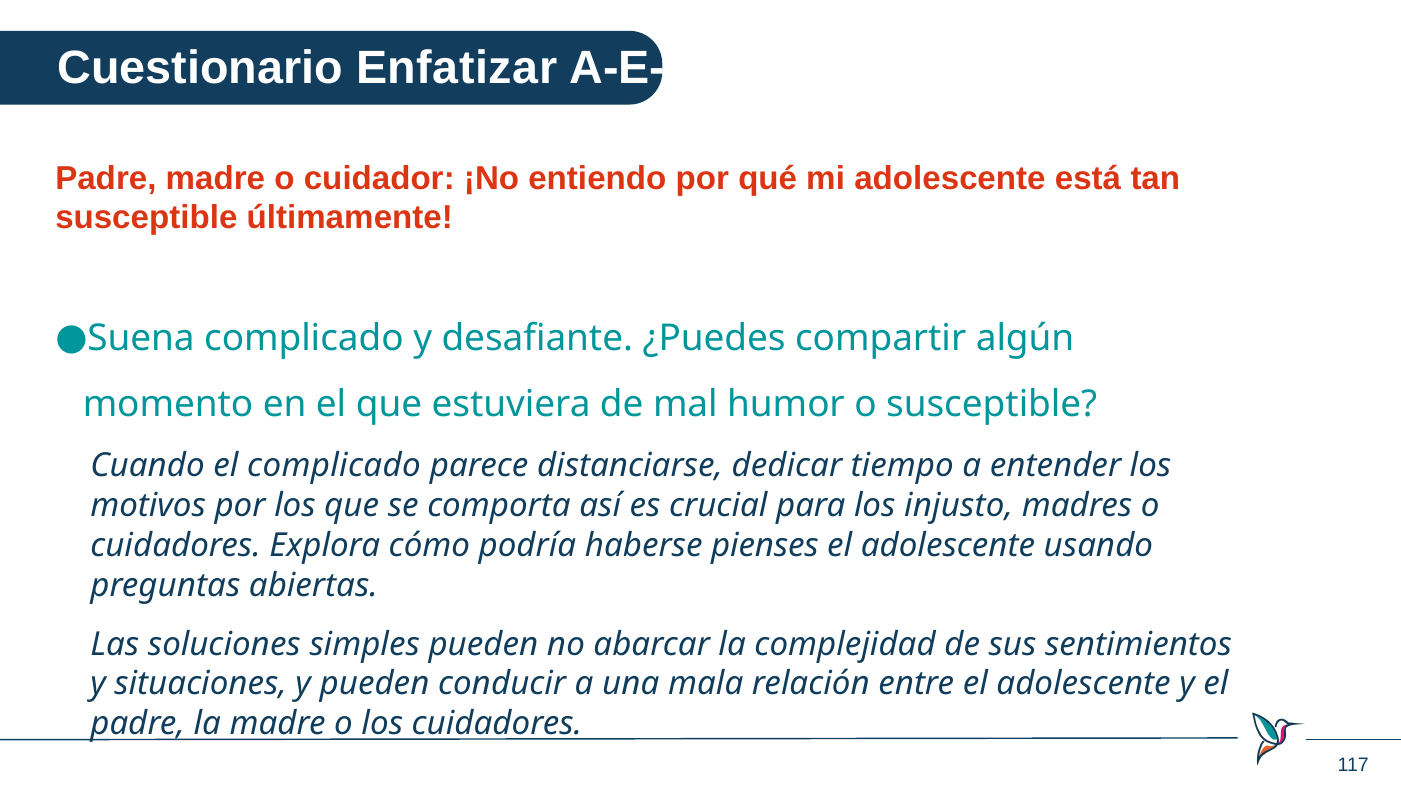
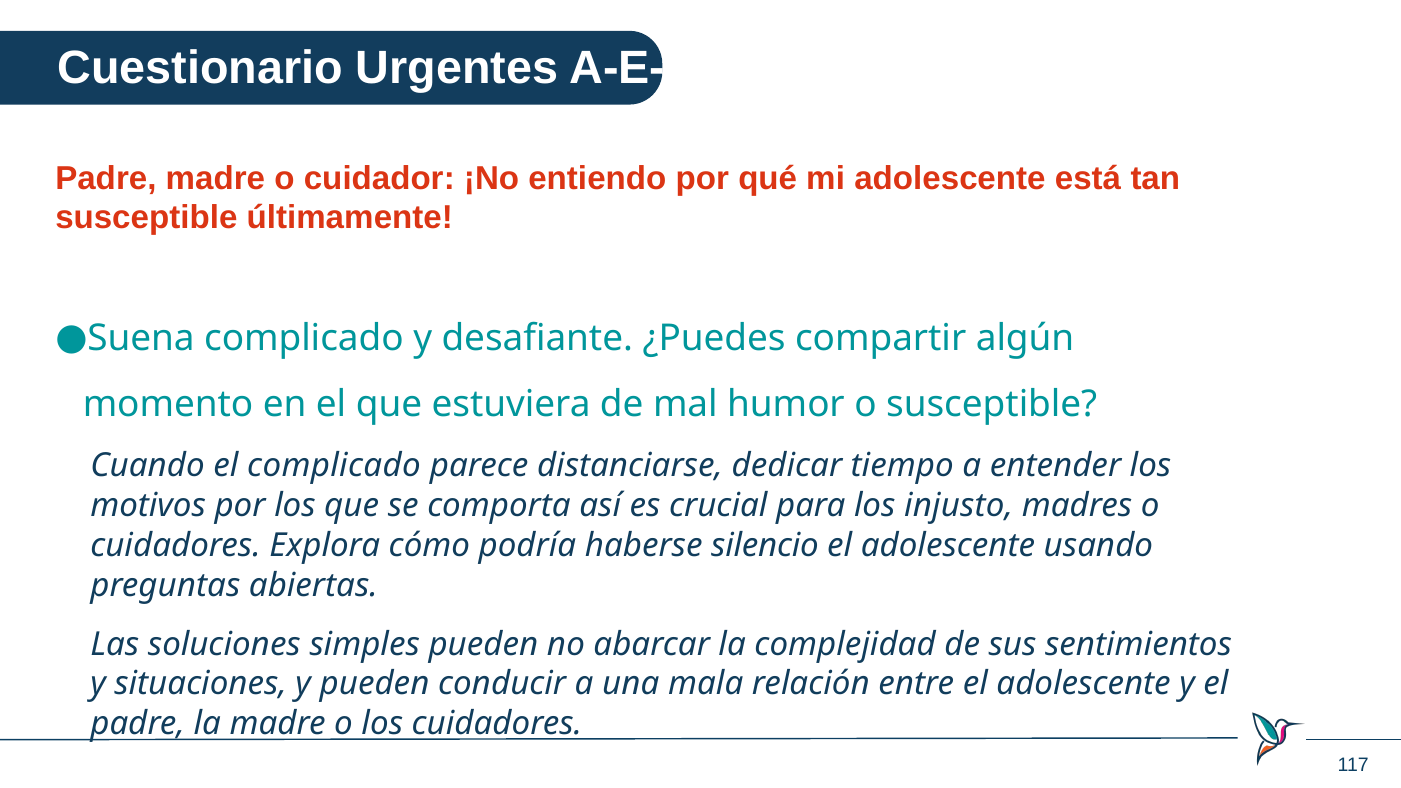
Enfatizar: Enfatizar -> Urgentes
pienses: pienses -> silencio
